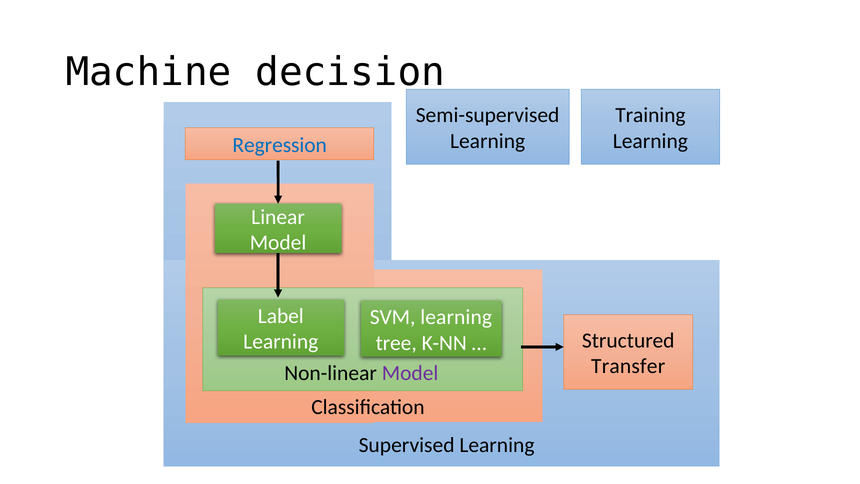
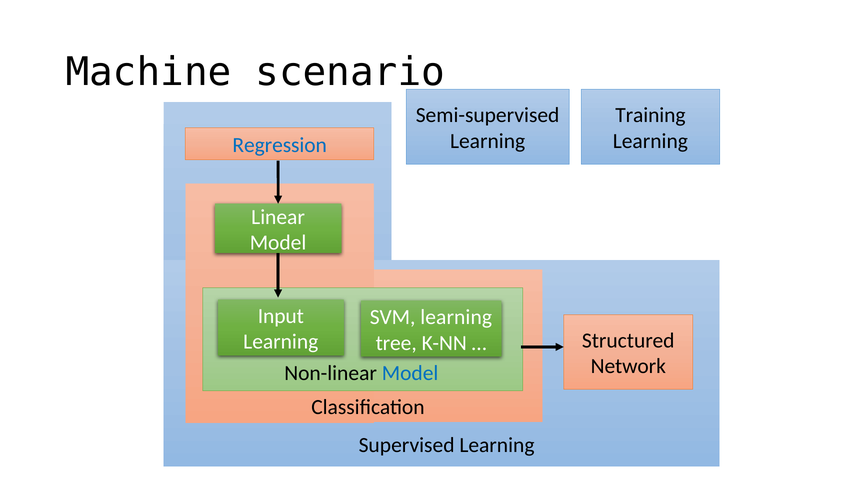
decision: decision -> scenario
Label: Label -> Input
Transfer: Transfer -> Network
Model at (410, 373) colour: purple -> blue
